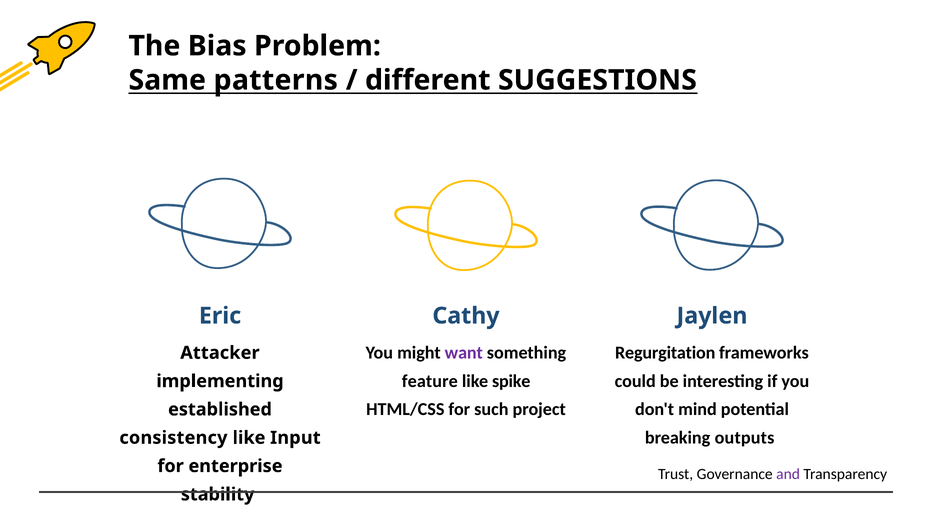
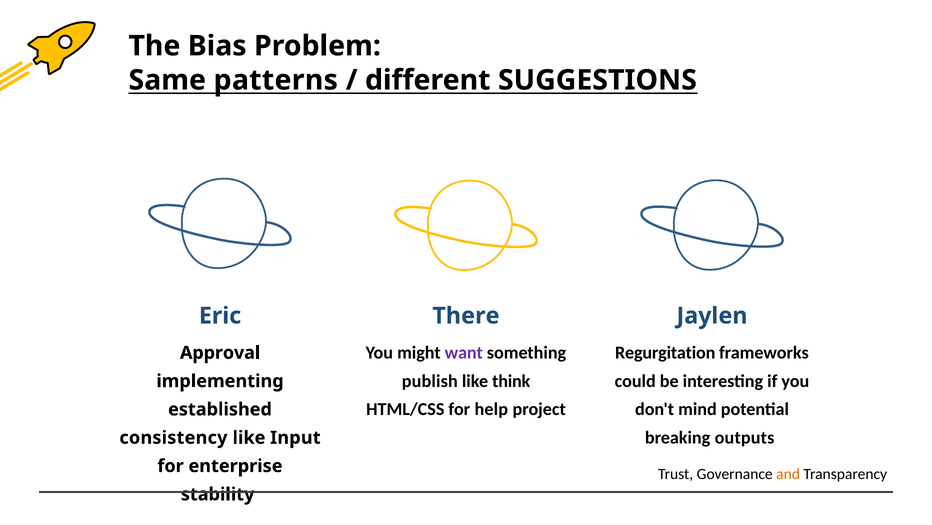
Cathy: Cathy -> There
Attacker: Attacker -> Approval
feature: feature -> publish
spike: spike -> think
such: such -> help
and colour: purple -> orange
